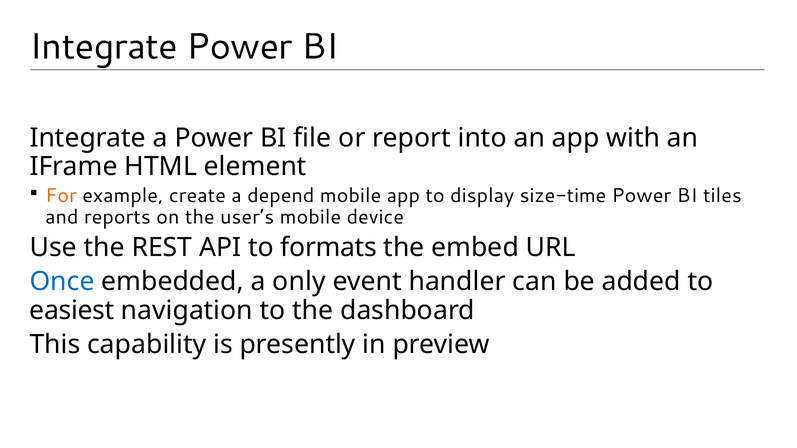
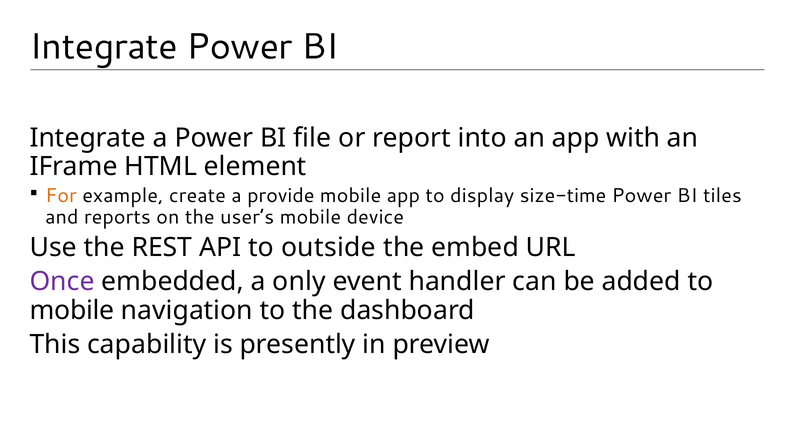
depend: depend -> provide
formats: formats -> outside
Once colour: blue -> purple
easiest at (72, 311): easiest -> mobile
